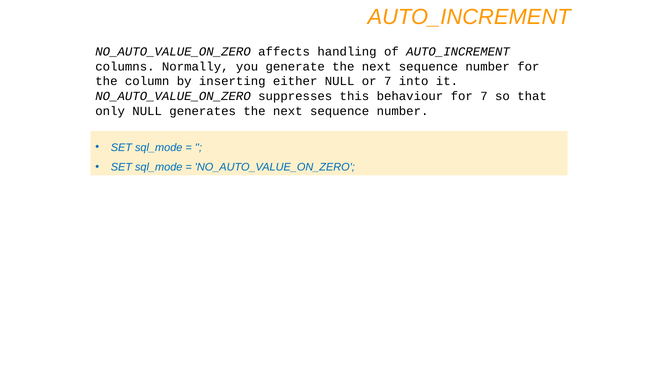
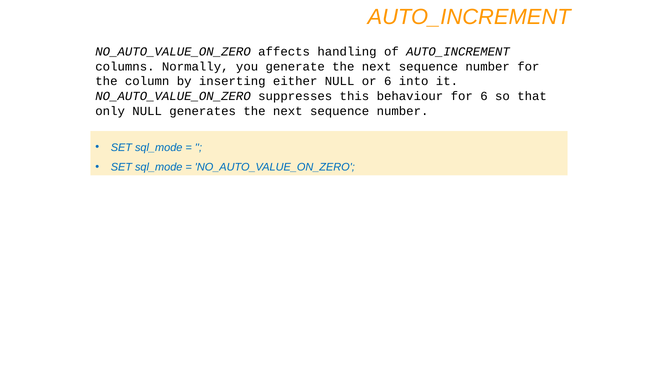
or 7: 7 -> 6
for 7: 7 -> 6
